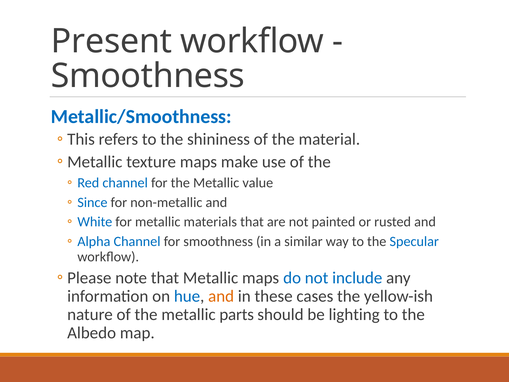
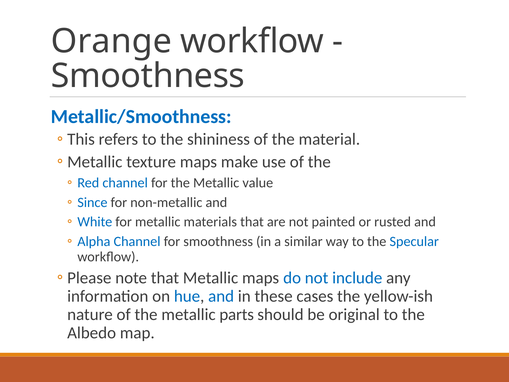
Present: Present -> Orange
and at (221, 296) colour: orange -> blue
lighting: lighting -> original
